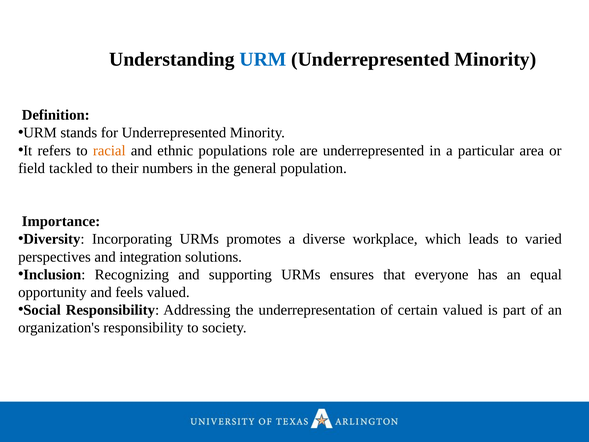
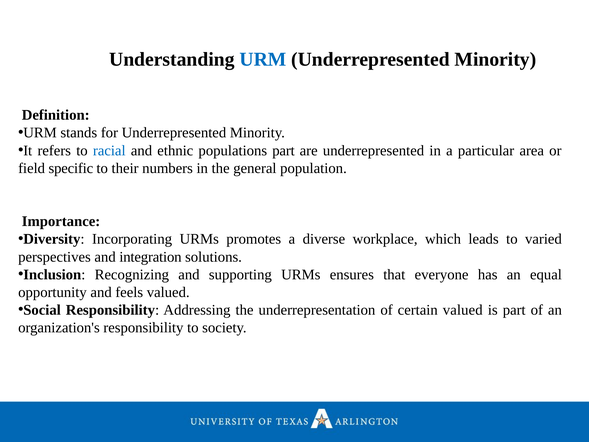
racial colour: orange -> blue
populations role: role -> part
tackled: tackled -> specific
